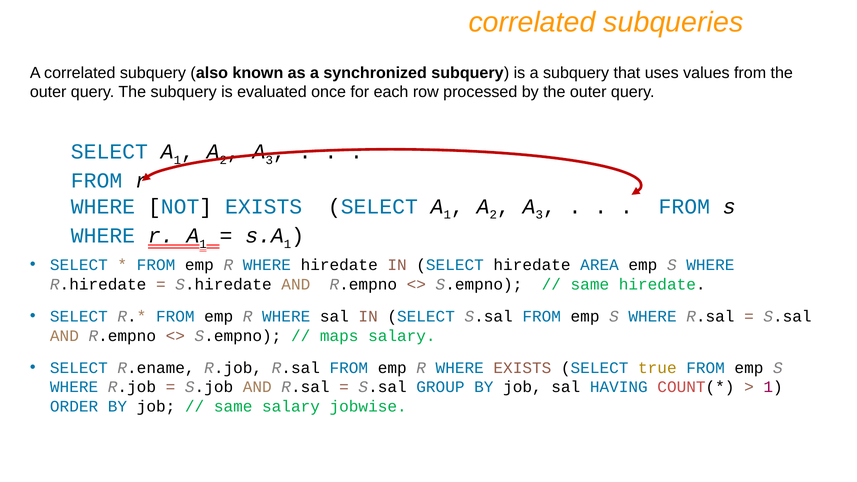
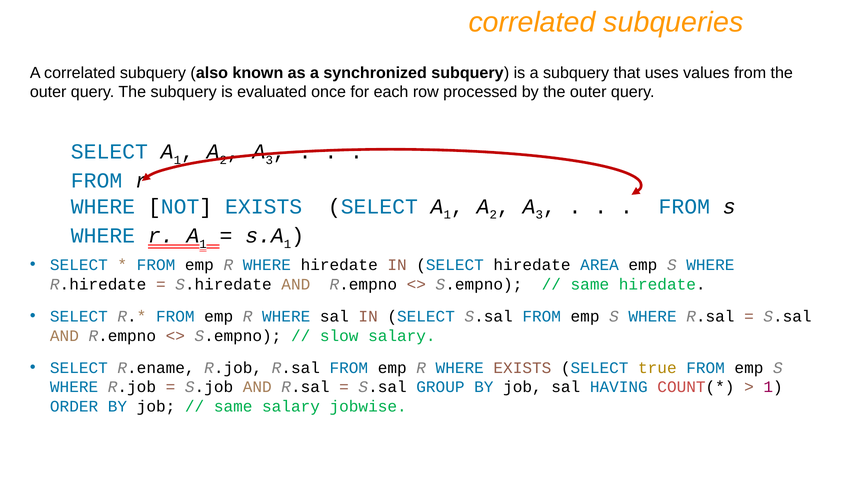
maps: maps -> slow
